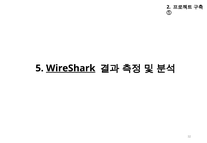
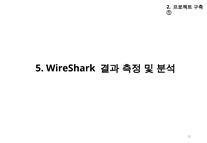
WireShark underline: present -> none
